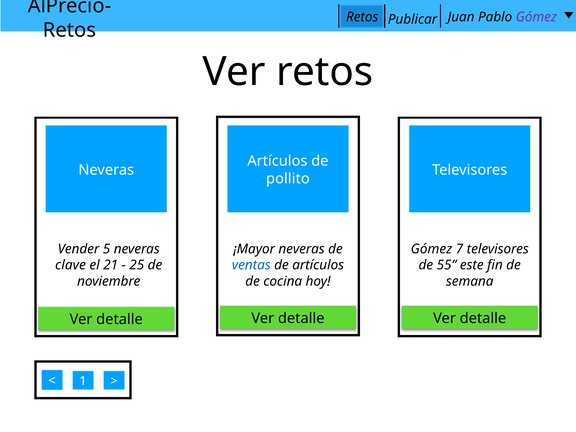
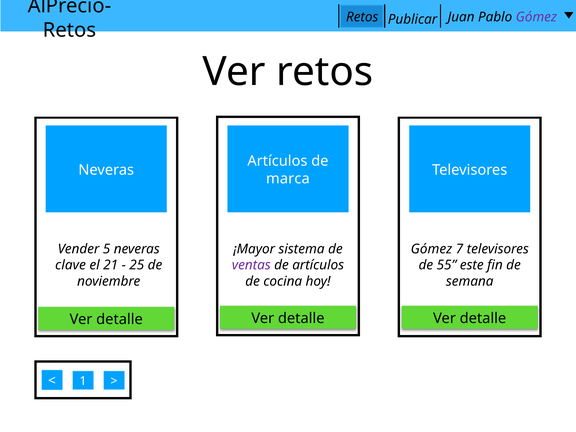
pollito: pollito -> marca
¡Mayor neveras: neveras -> sistema
ventas colour: blue -> purple
